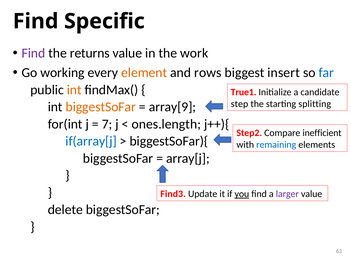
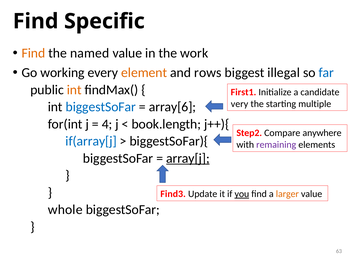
Find at (33, 53) colour: purple -> orange
returns: returns -> named
insert: insert -> illegal
True1: True1 -> First1
step: step -> very
splitting: splitting -> multiple
biggestSoFar at (101, 107) colour: orange -> blue
array[9: array[9 -> array[6
7: 7 -> 4
ones.length: ones.length -> book.length
inefficient: inefficient -> anywhere
remaining colour: blue -> purple
array[j underline: none -> present
larger colour: purple -> orange
delete: delete -> whole
